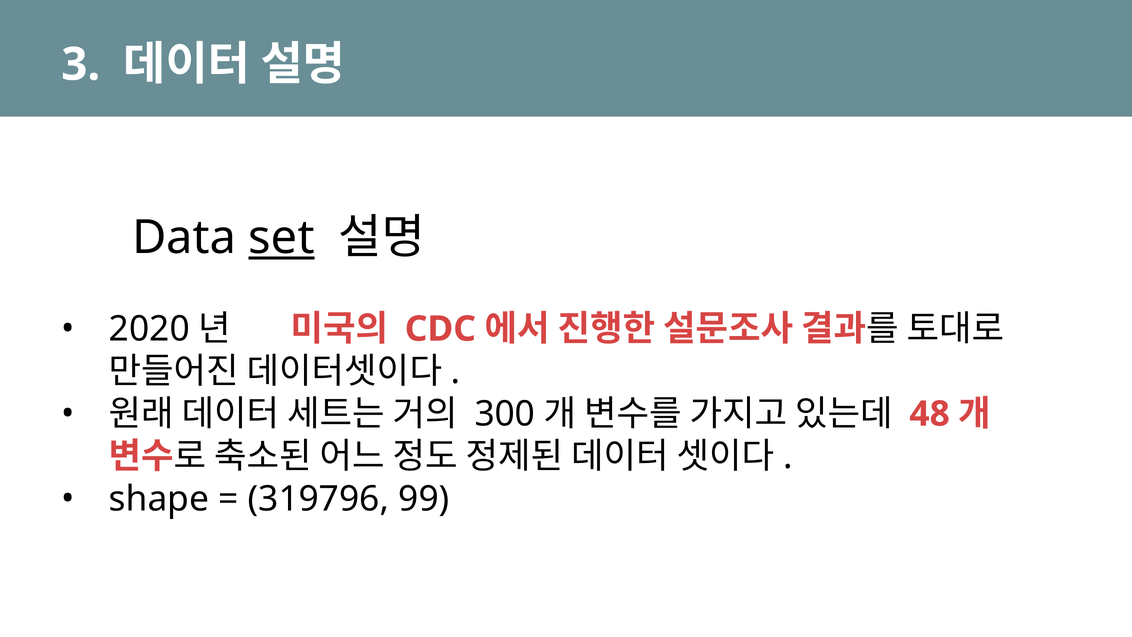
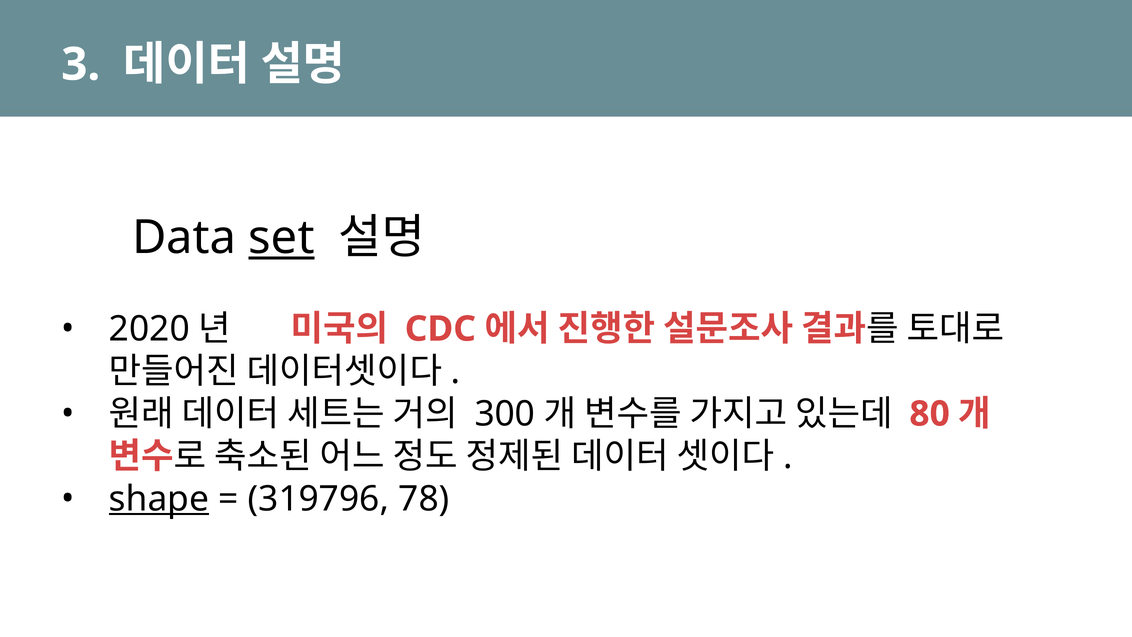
48: 48 -> 80
shape underline: none -> present
99: 99 -> 78
